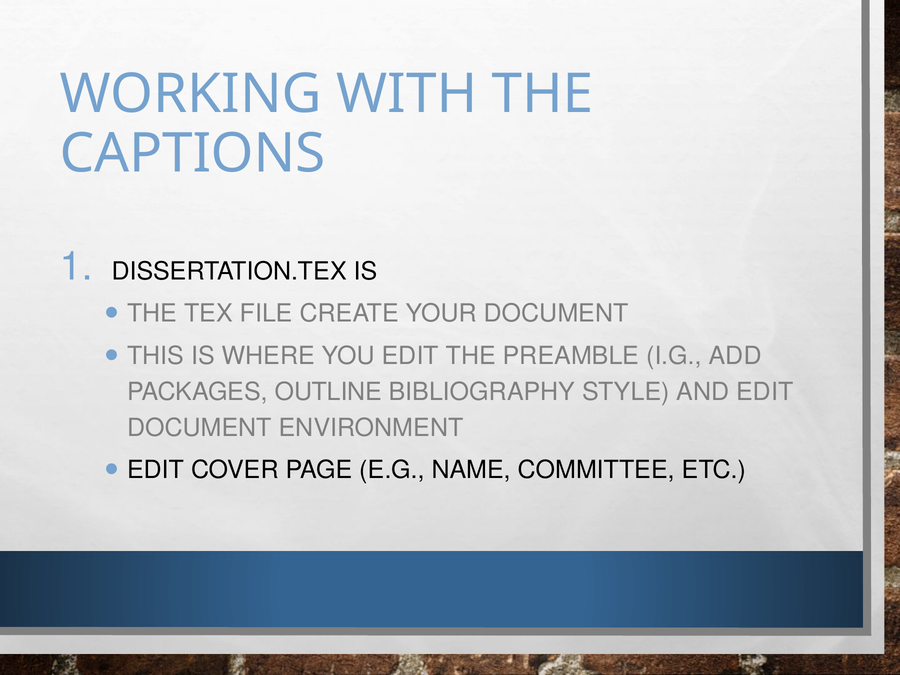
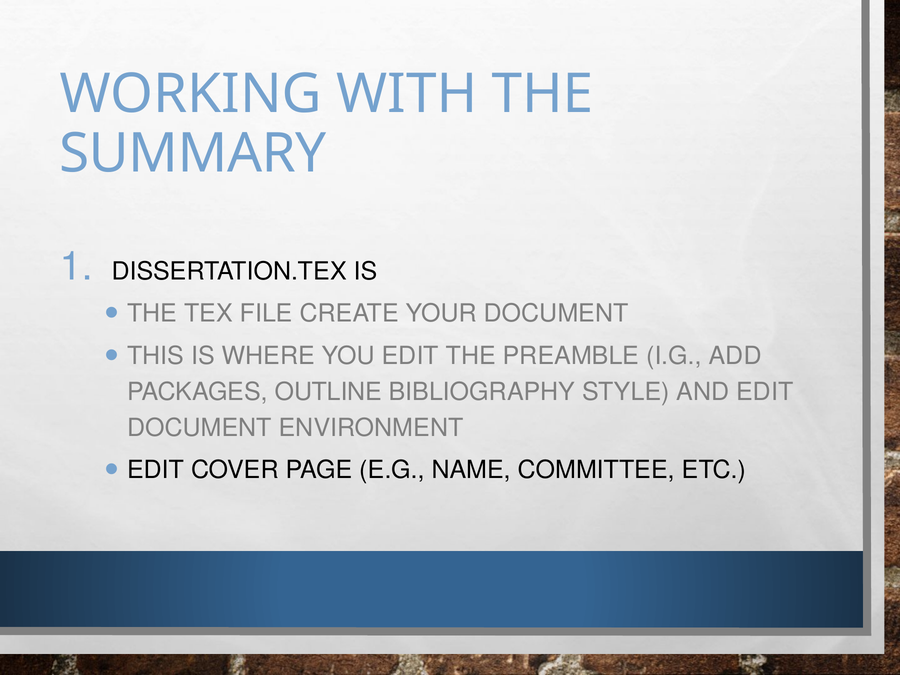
CAPTIONS: CAPTIONS -> SUMMARY
